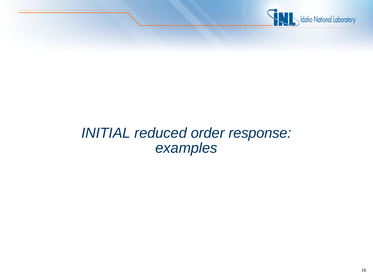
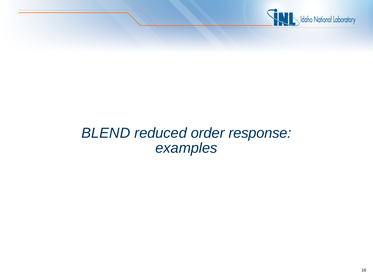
INITIAL: INITIAL -> BLEND
